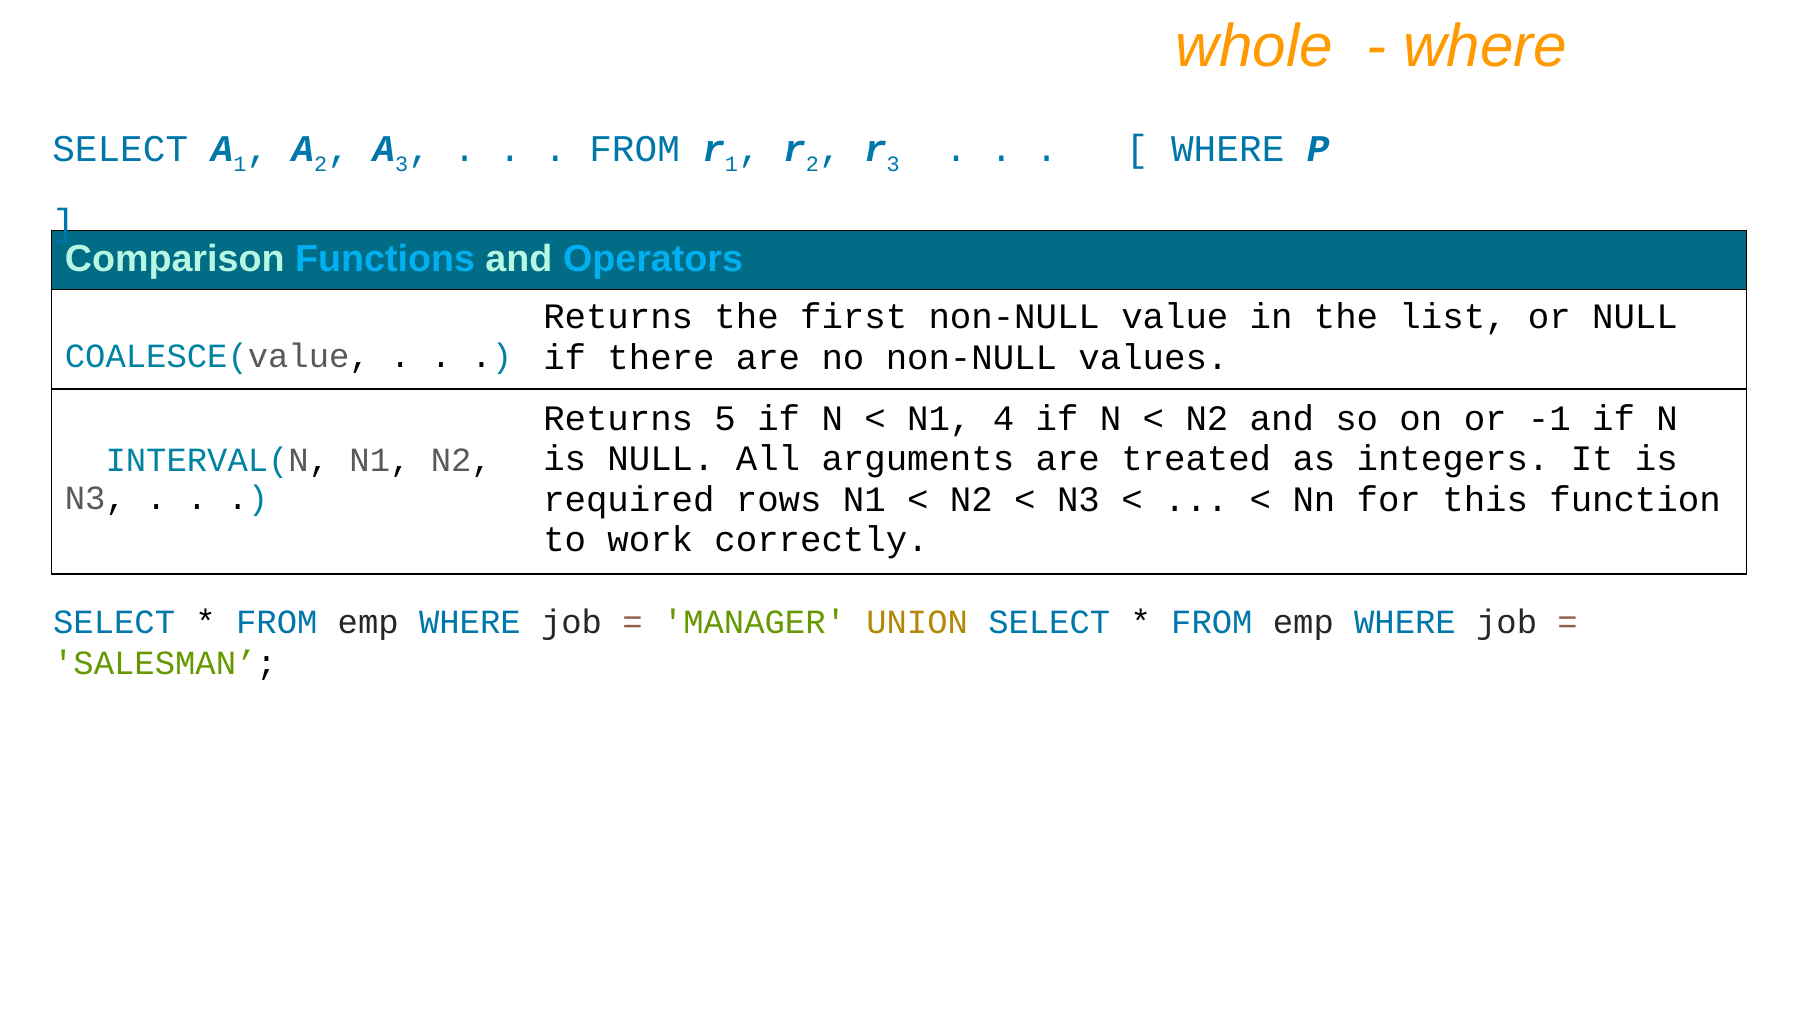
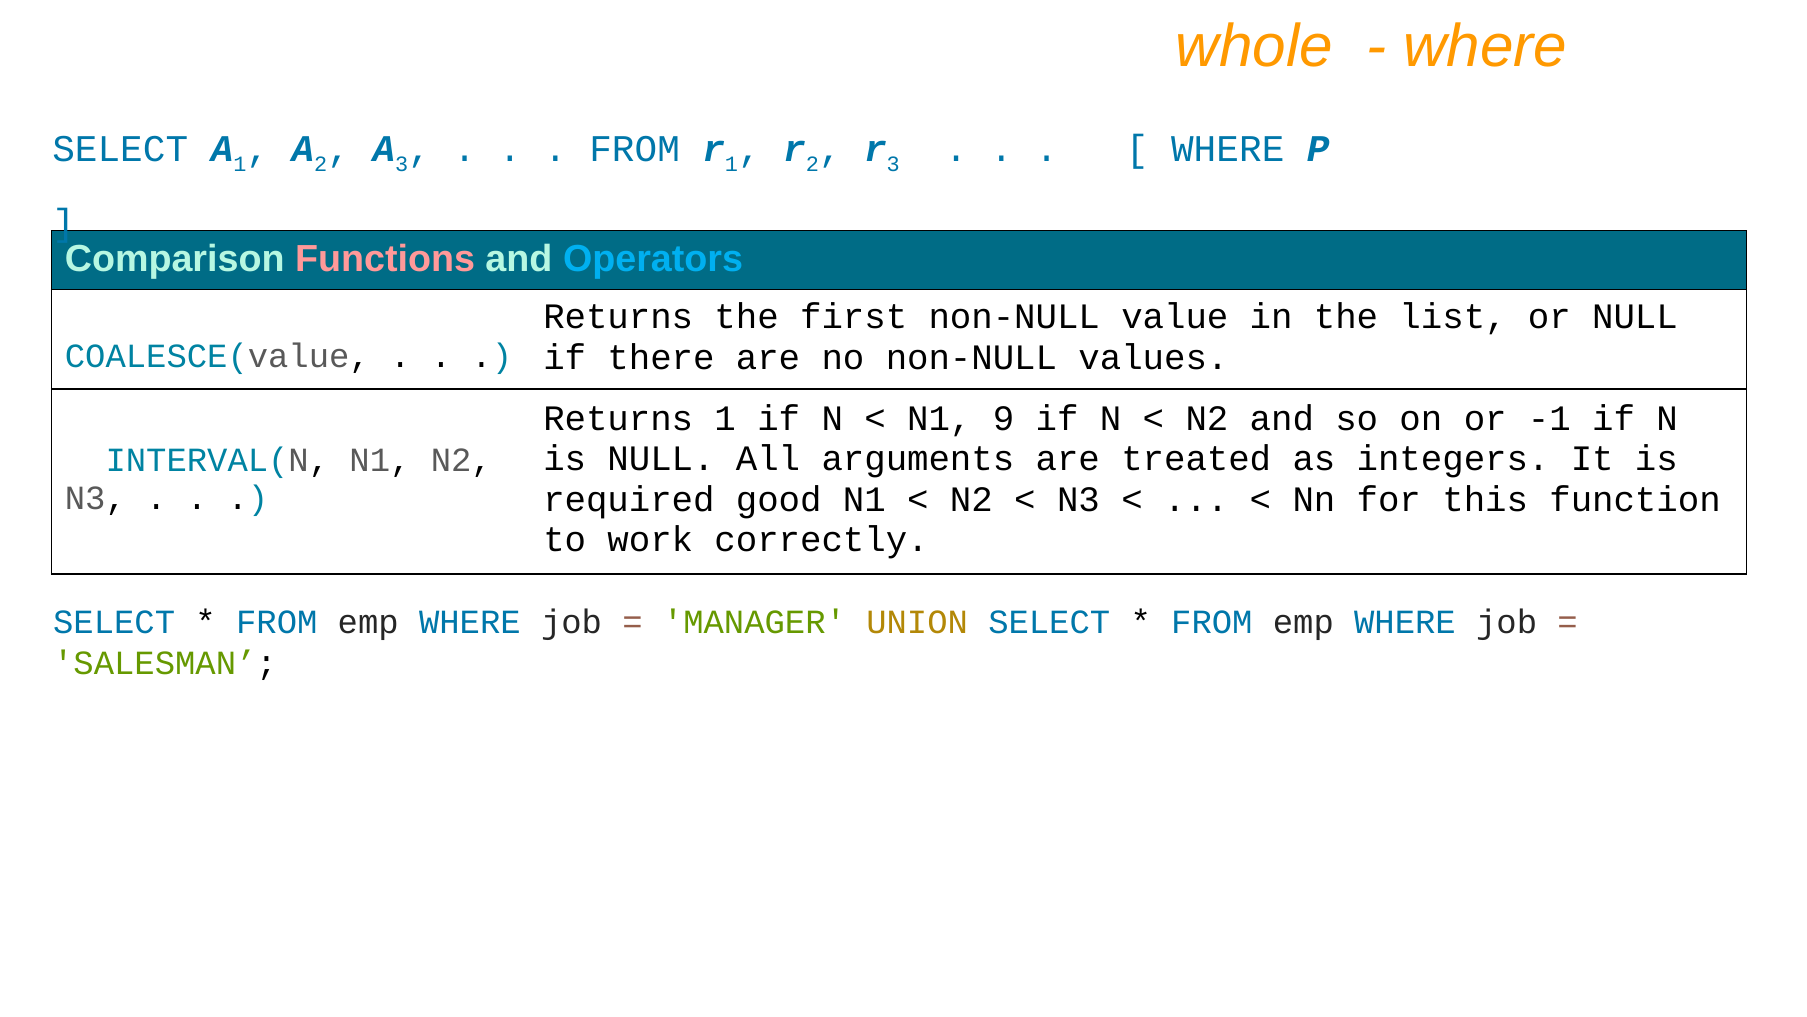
Functions colour: light blue -> pink
Returns 5: 5 -> 1
4: 4 -> 9
rows: rows -> good
